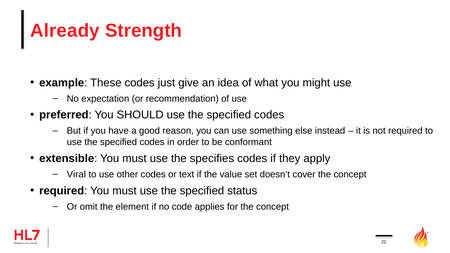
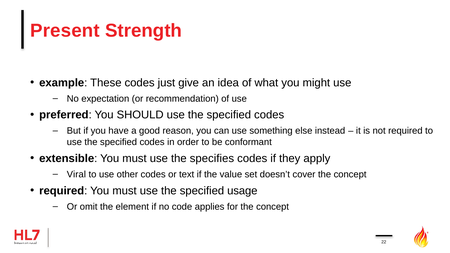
Already: Already -> Present
status: status -> usage
